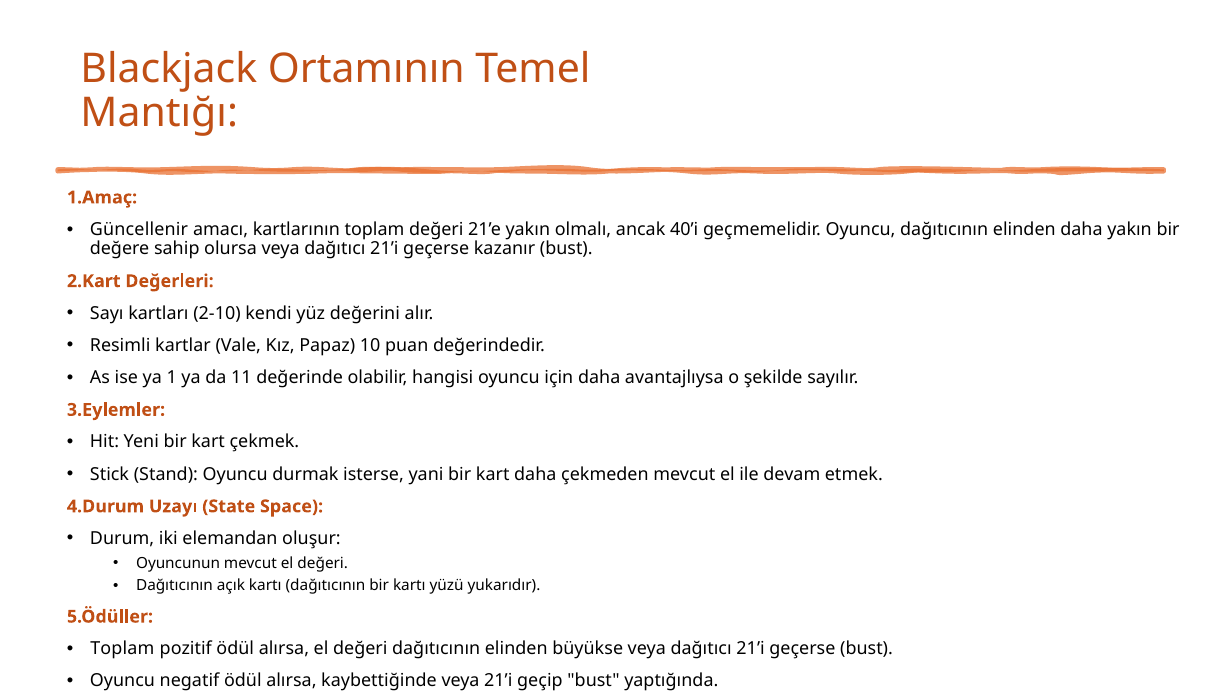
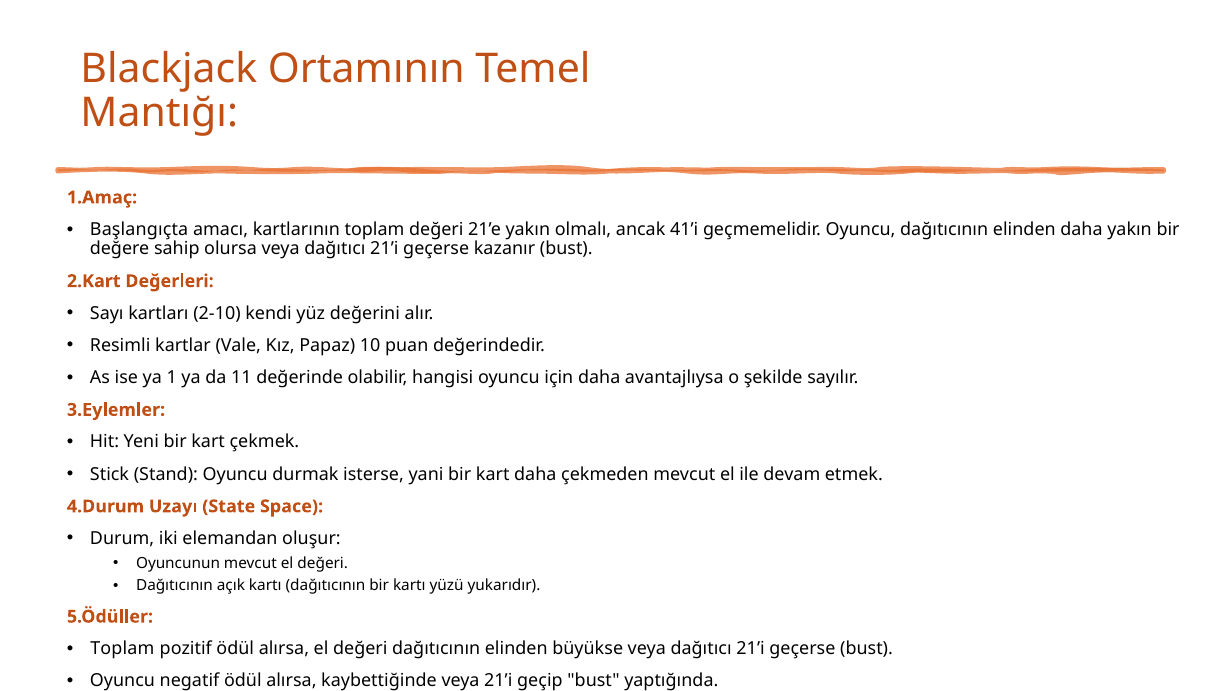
Güncellenir: Güncellenir -> Başlangıçta
40’i: 40’i -> 41’i
